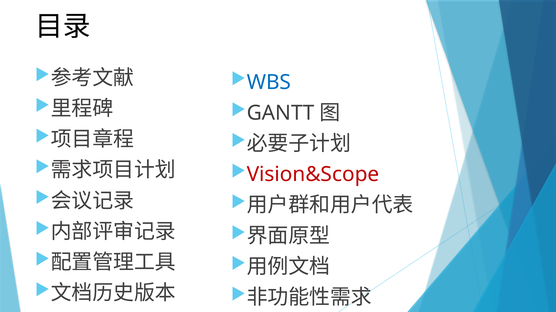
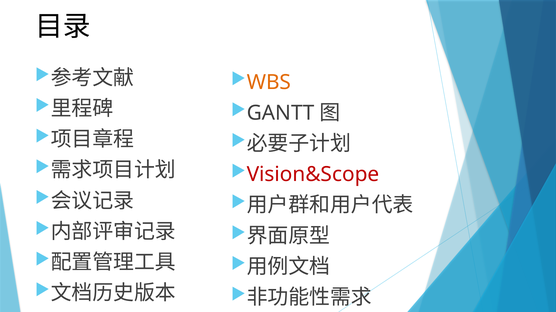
WBS colour: blue -> orange
